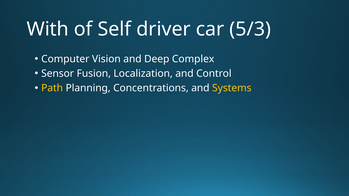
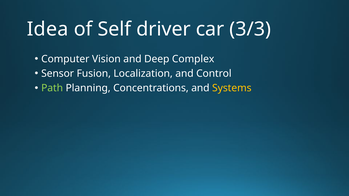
With: With -> Idea
5/3: 5/3 -> 3/3
Path colour: yellow -> light green
